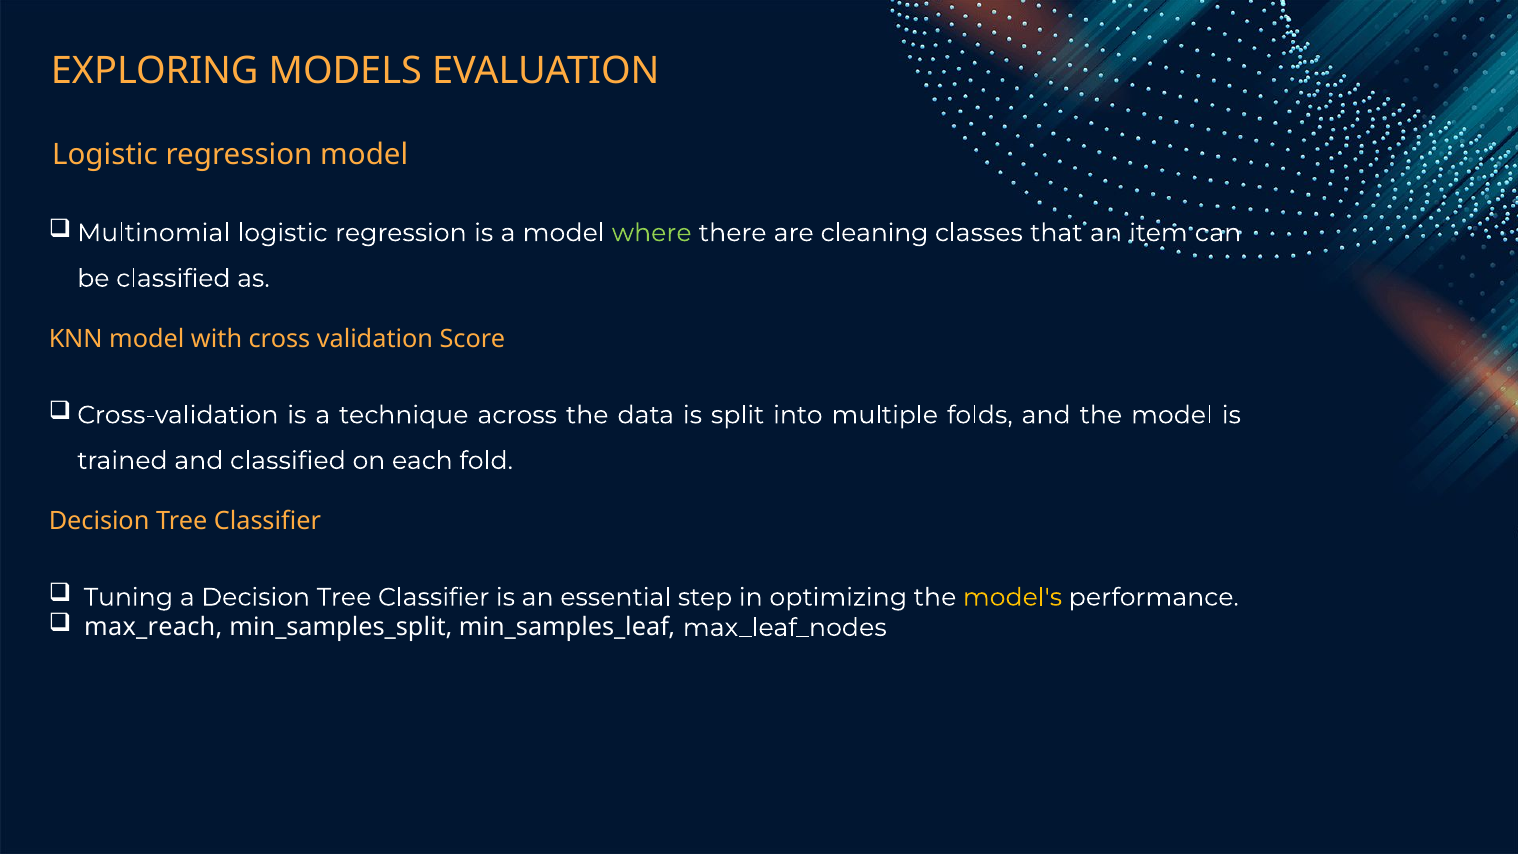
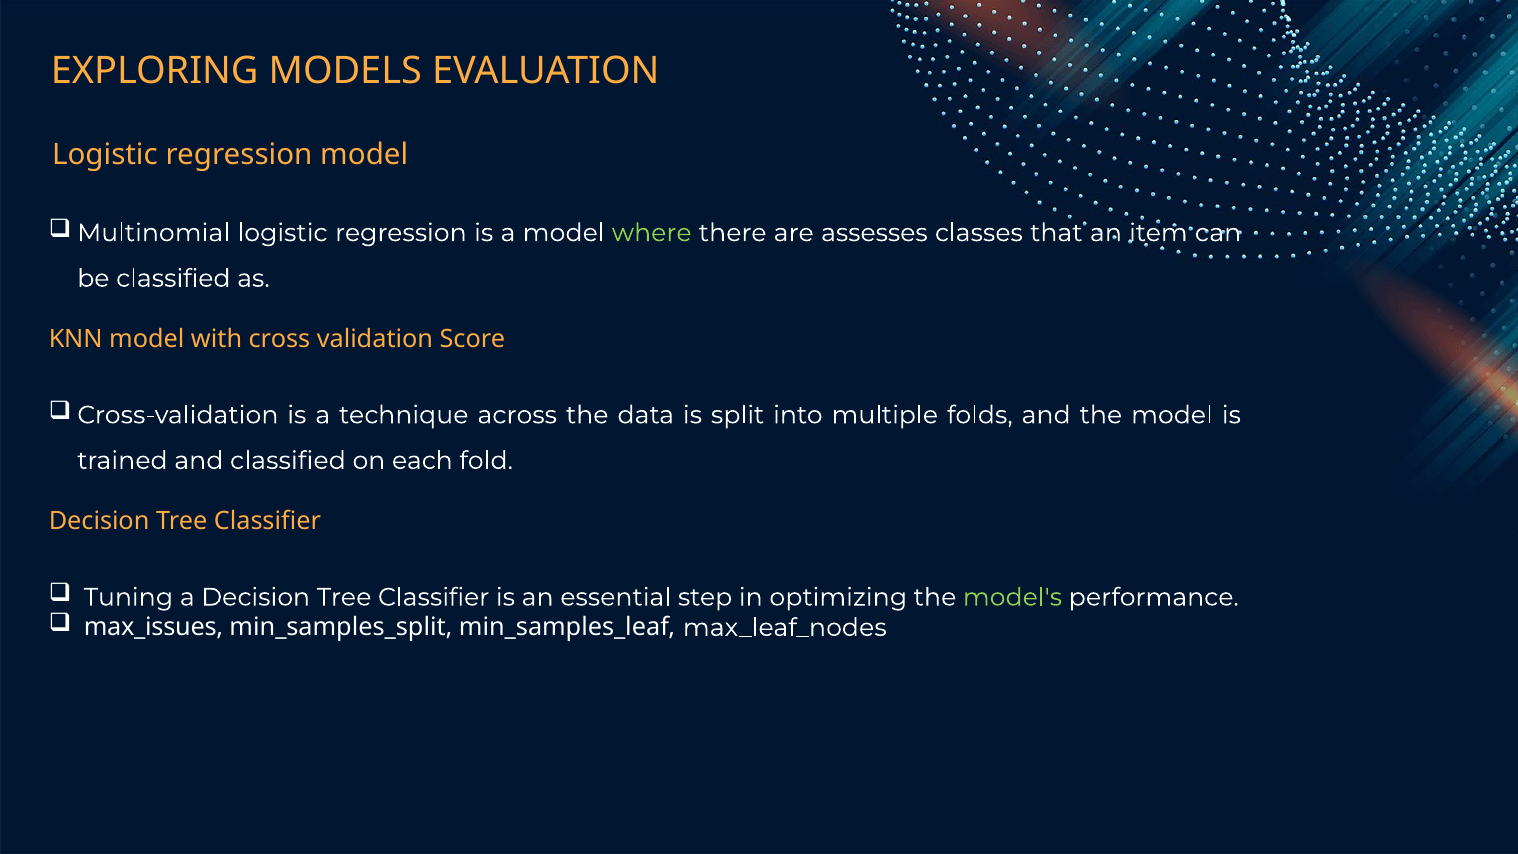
cleaning: cleaning -> assesses
model's colour: yellow -> light green
max_reach: max_reach -> max_issues
